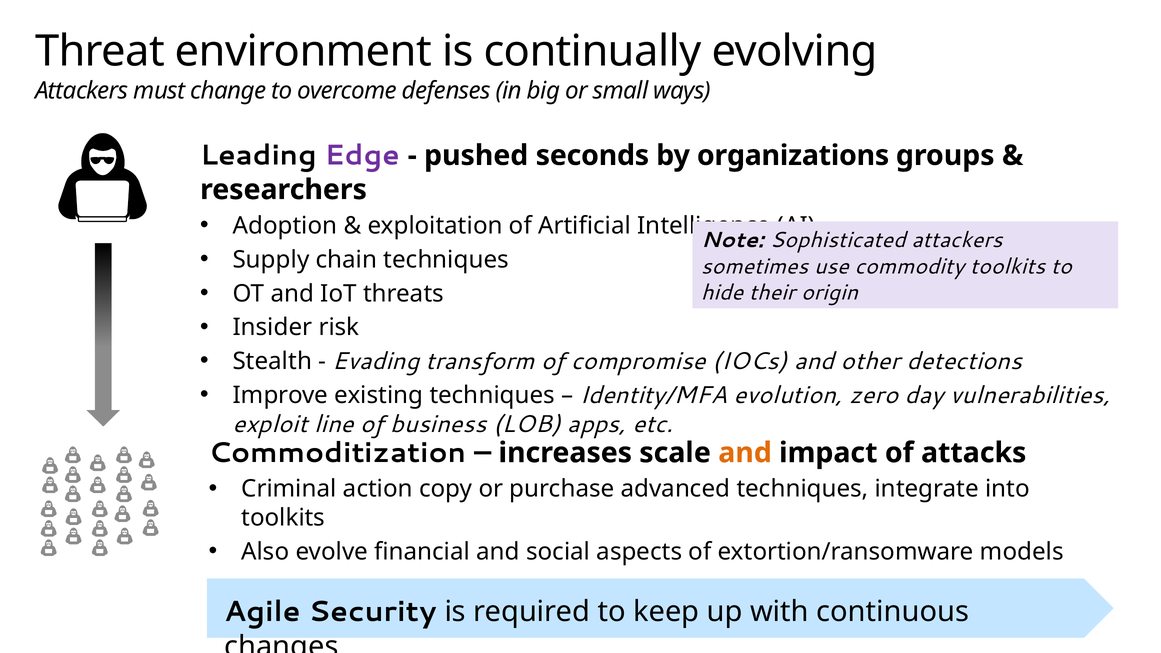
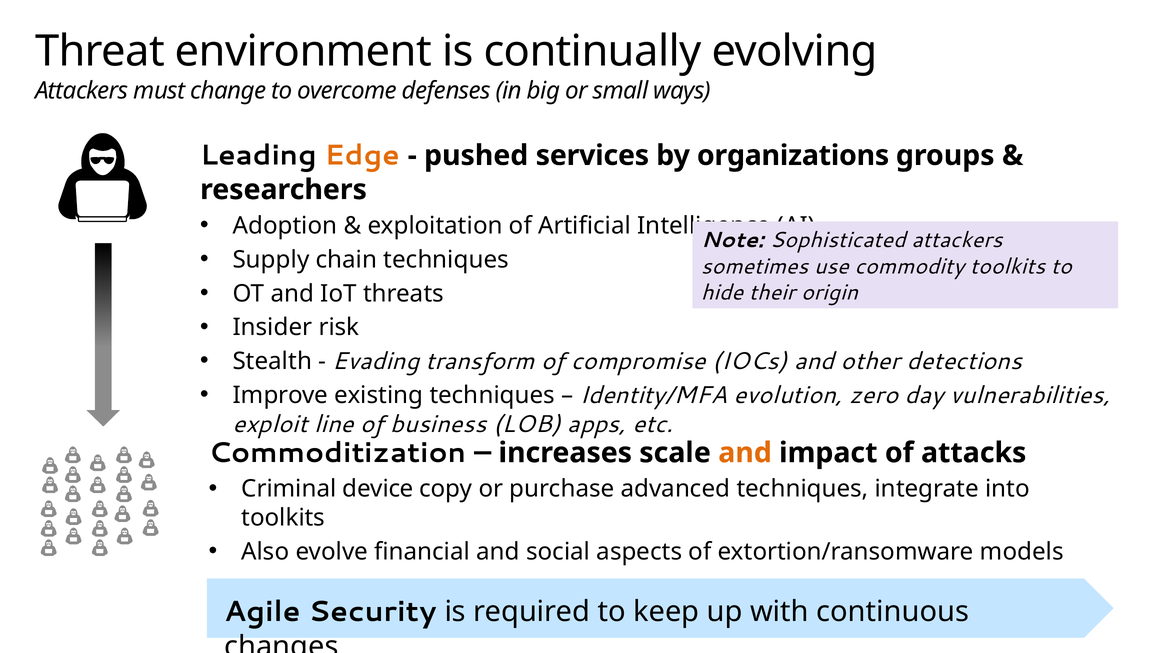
Edge colour: purple -> orange
seconds: seconds -> services
action: action -> device
